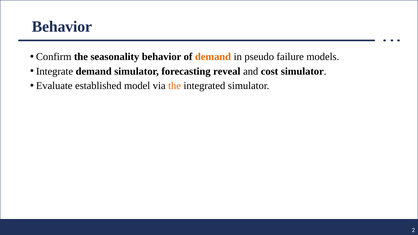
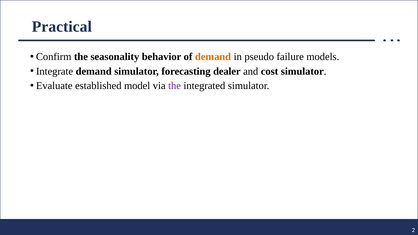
Behavior at (62, 27): Behavior -> Practical
reveal: reveal -> dealer
the at (175, 86) colour: orange -> purple
